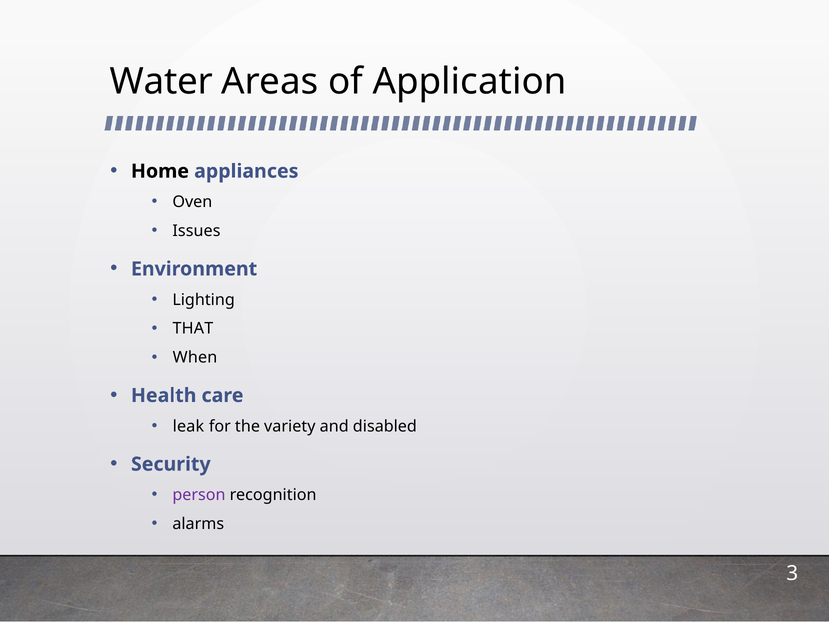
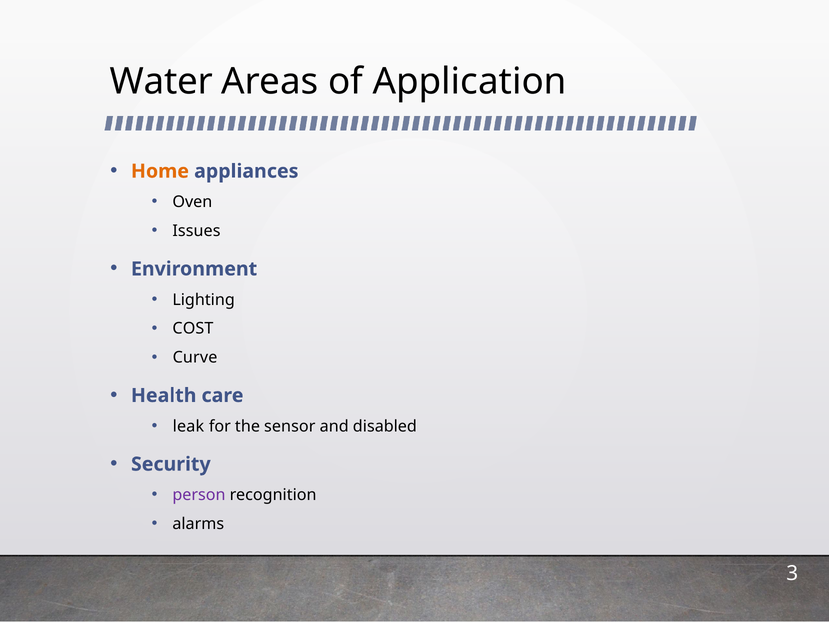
Home colour: black -> orange
THAT: THAT -> COST
When: When -> Curve
variety: variety -> sensor
